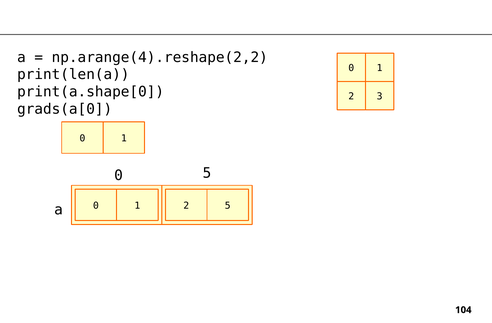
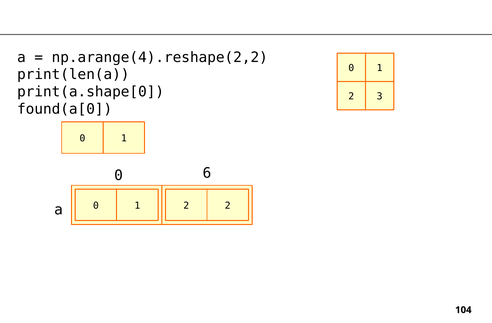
grads(a[0: grads(a[0 -> found(a[0
0 5: 5 -> 6
2 5: 5 -> 2
